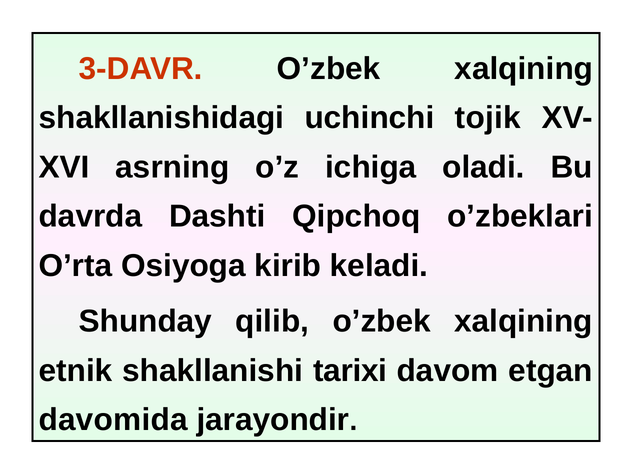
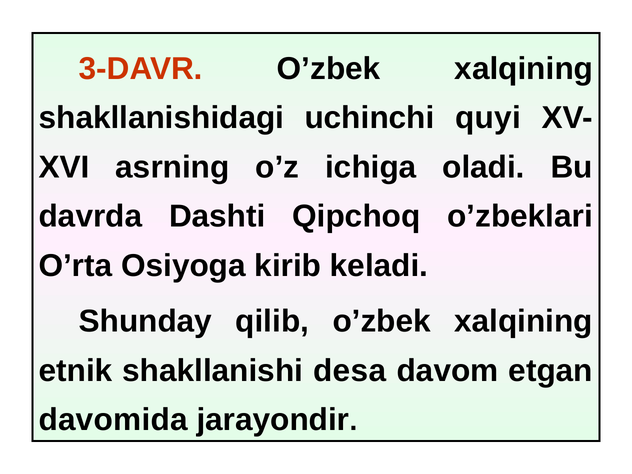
tojik: tojik -> quyi
tarixi: tarixi -> desa
